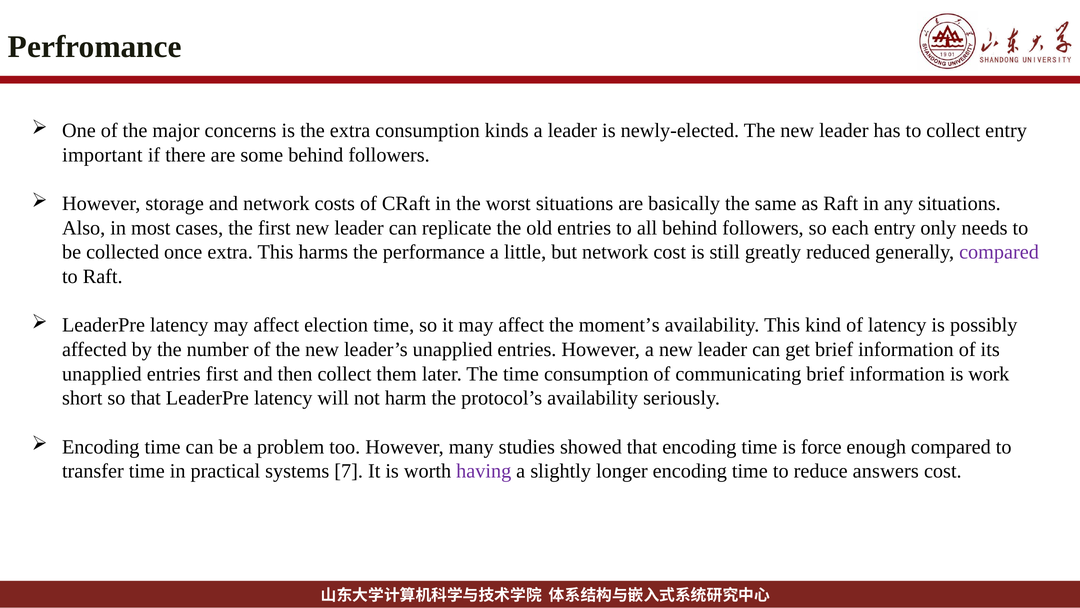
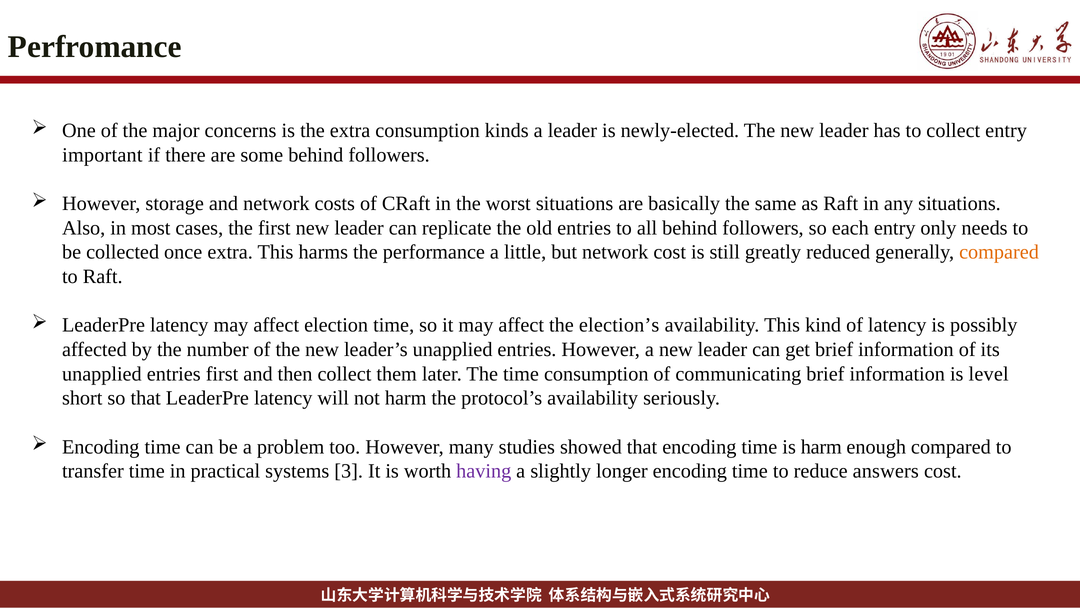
compared at (999, 252) colour: purple -> orange
moment’s: moment’s -> election’s
work: work -> level
is force: force -> harm
7: 7 -> 3
